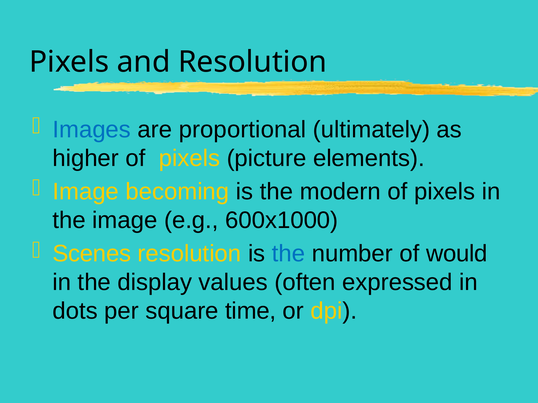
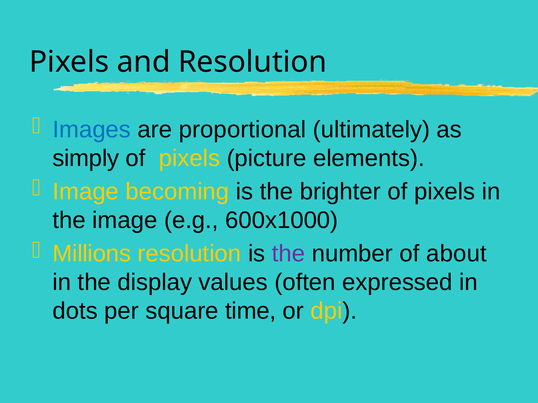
higher: higher -> simply
modern: modern -> brighter
Scenes: Scenes -> Millions
the at (289, 254) colour: blue -> purple
would: would -> about
